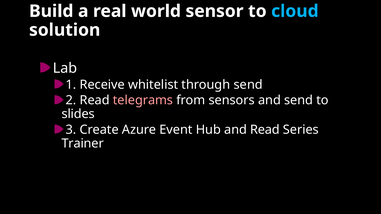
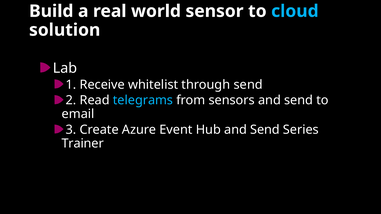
telegrams colour: pink -> light blue
slides: slides -> email
Hub and Read: Read -> Send
